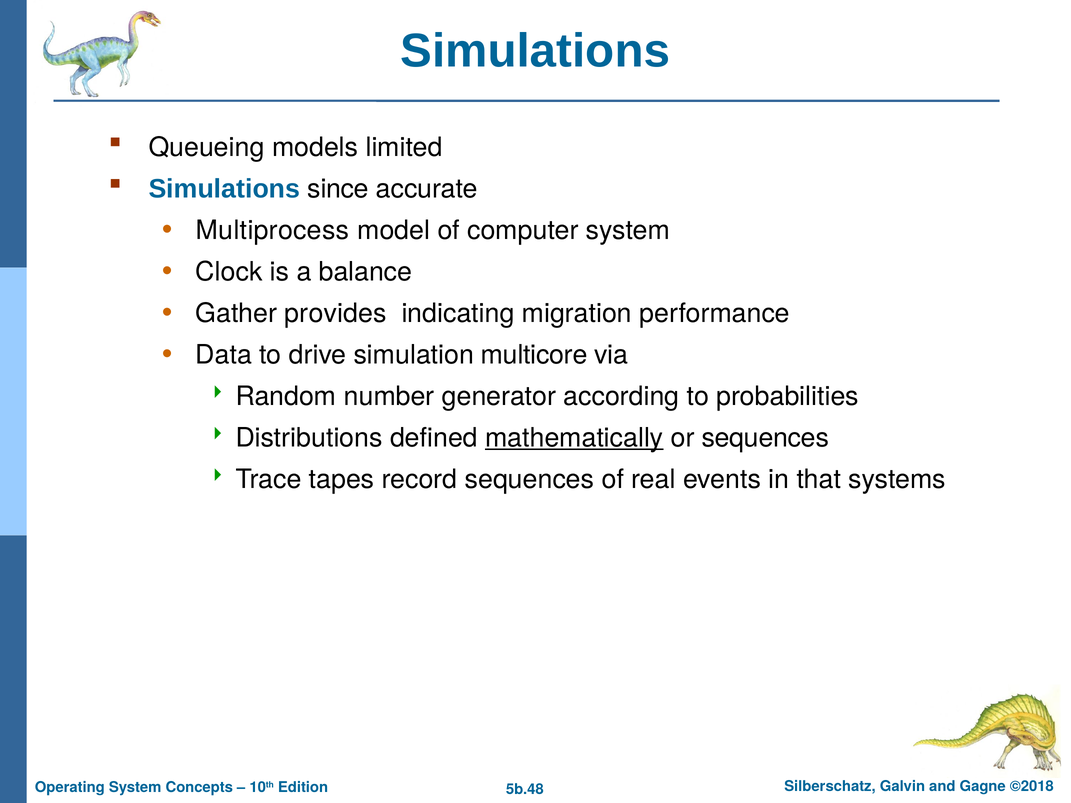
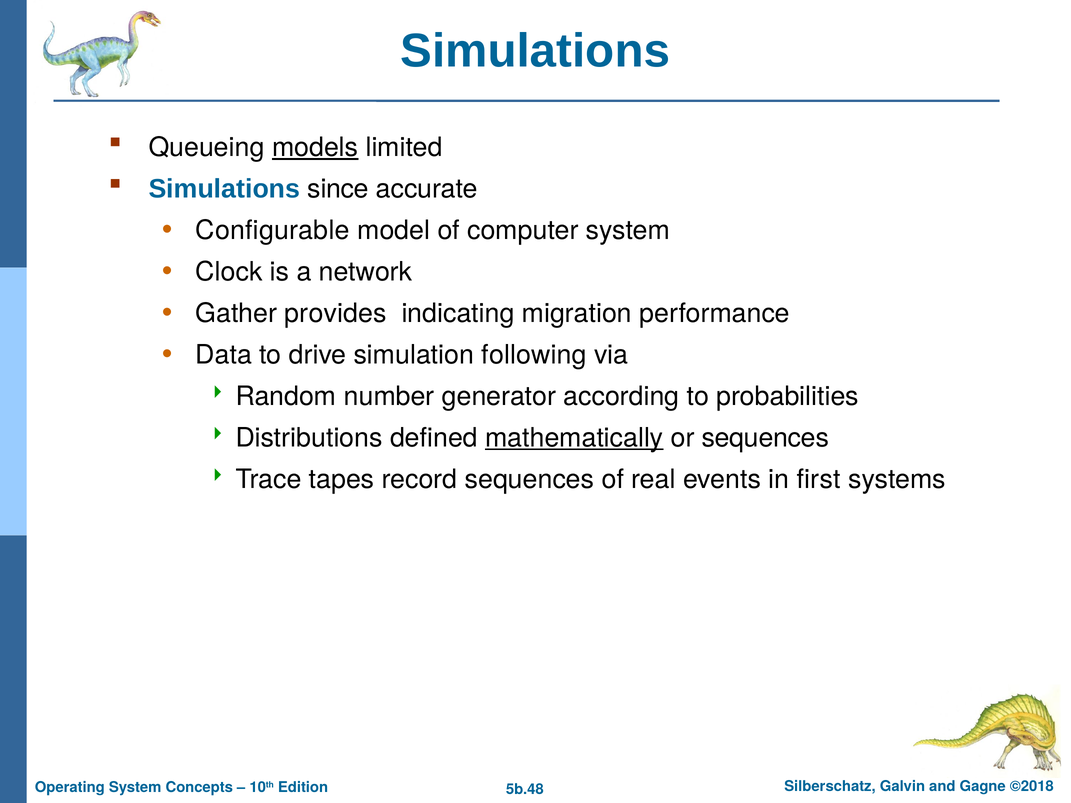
models underline: none -> present
Multiprocess: Multiprocess -> Configurable
balance: balance -> network
multicore: multicore -> following
that: that -> first
